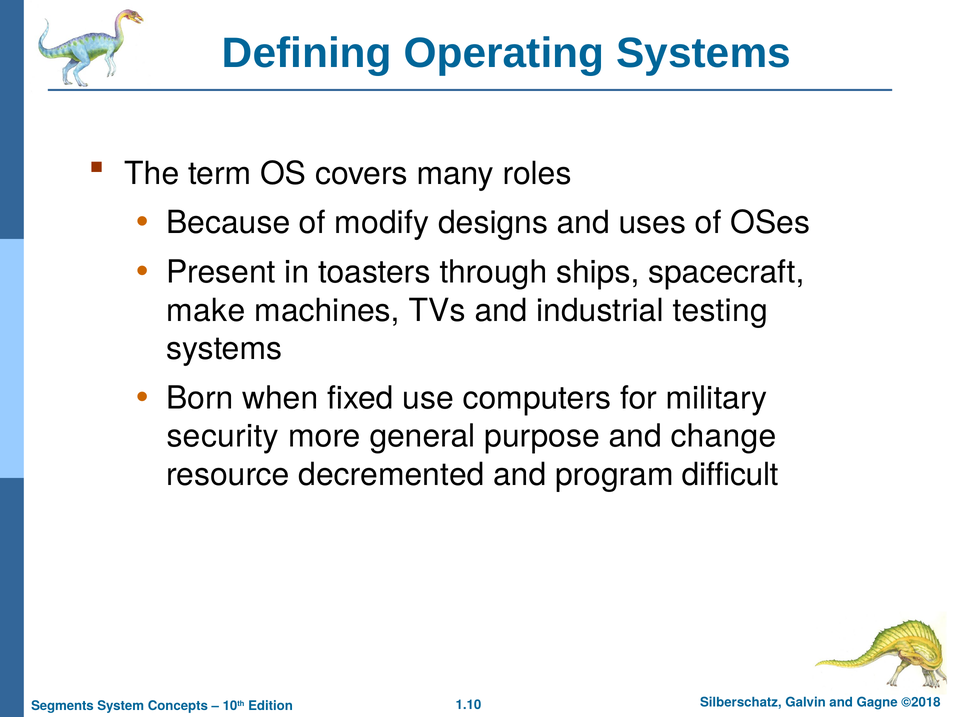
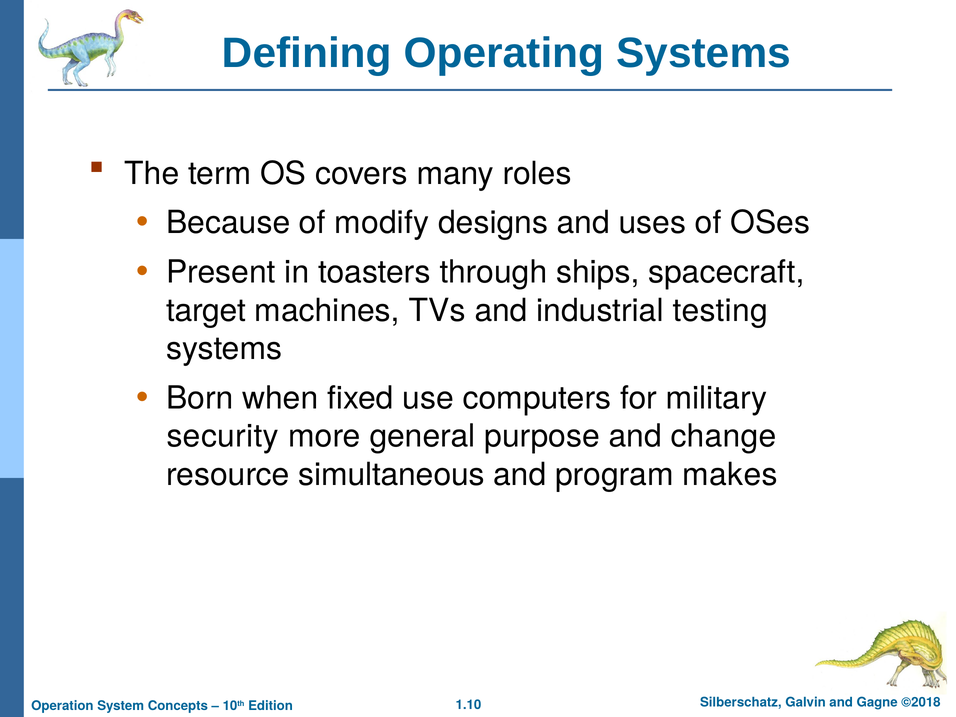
make: make -> target
decremented: decremented -> simultaneous
difficult: difficult -> makes
Segments: Segments -> Operation
